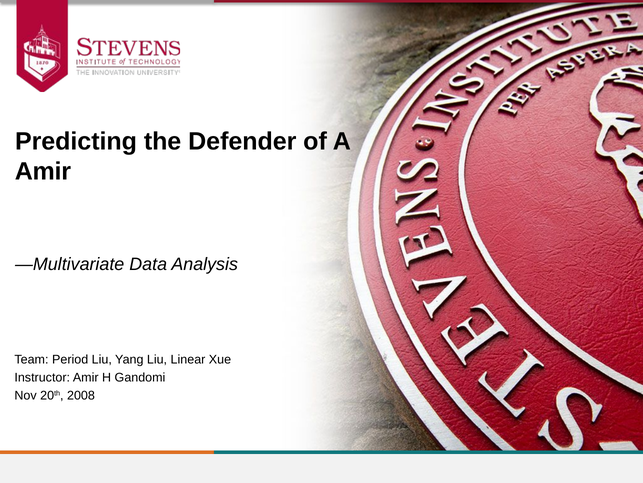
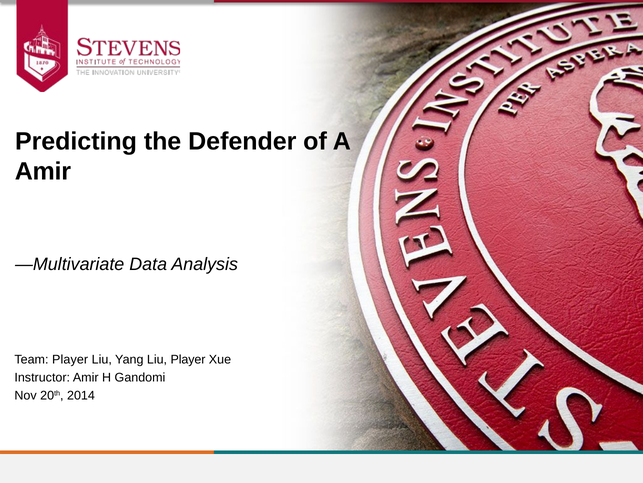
Team Period: Period -> Player
Liu Linear: Linear -> Player
2008: 2008 -> 2014
